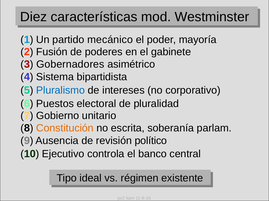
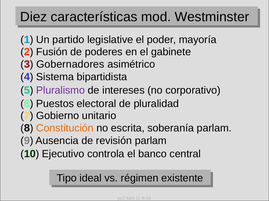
mecánico: mecánico -> legislative
Pluralismo colour: blue -> purple
revisión político: político -> parlam
